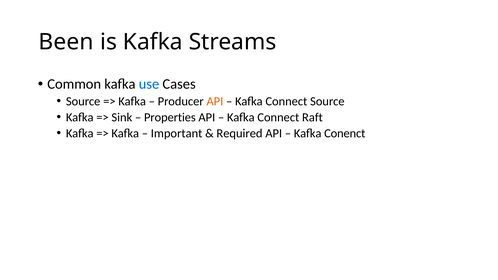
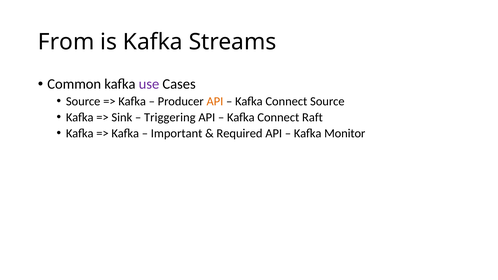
Been: Been -> From
use colour: blue -> purple
Properties: Properties -> Triggering
Conenct: Conenct -> Monitor
